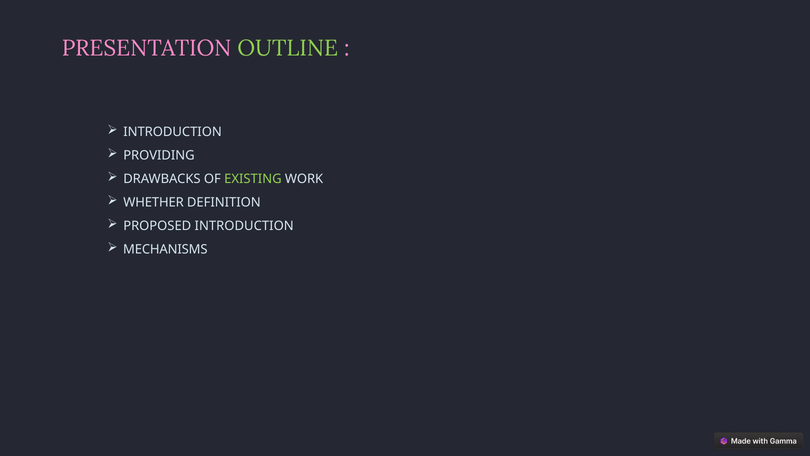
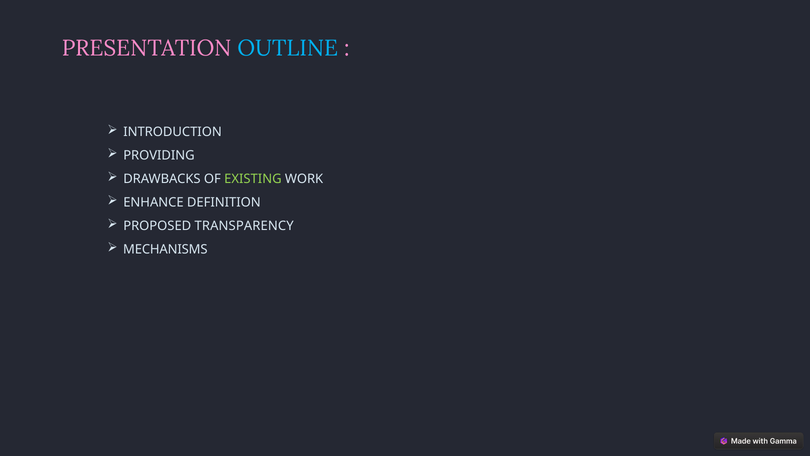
OUTLINE colour: light green -> light blue
WHETHER: WHETHER -> ENHANCE
PROPOSED INTRODUCTION: INTRODUCTION -> TRANSPARENCY
